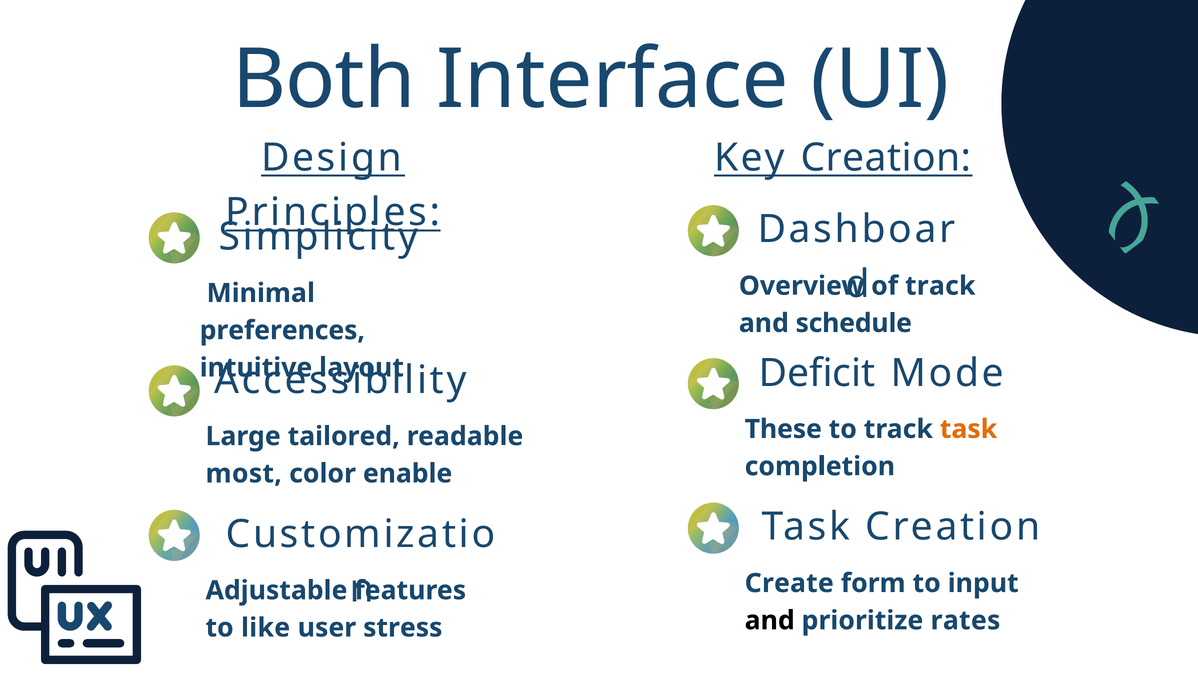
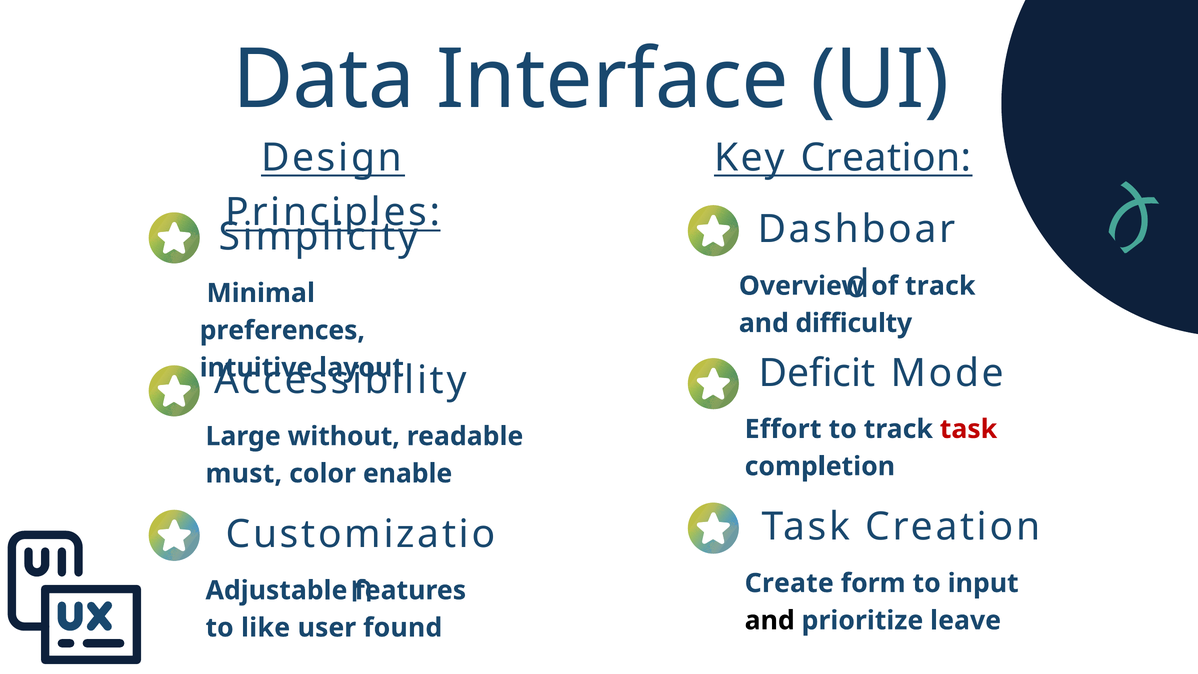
Both: Both -> Data
schedule: schedule -> difficulty
These: These -> Effort
task at (968, 429) colour: orange -> red
tailored: tailored -> without
most: most -> must
rates: rates -> leave
stress: stress -> found
